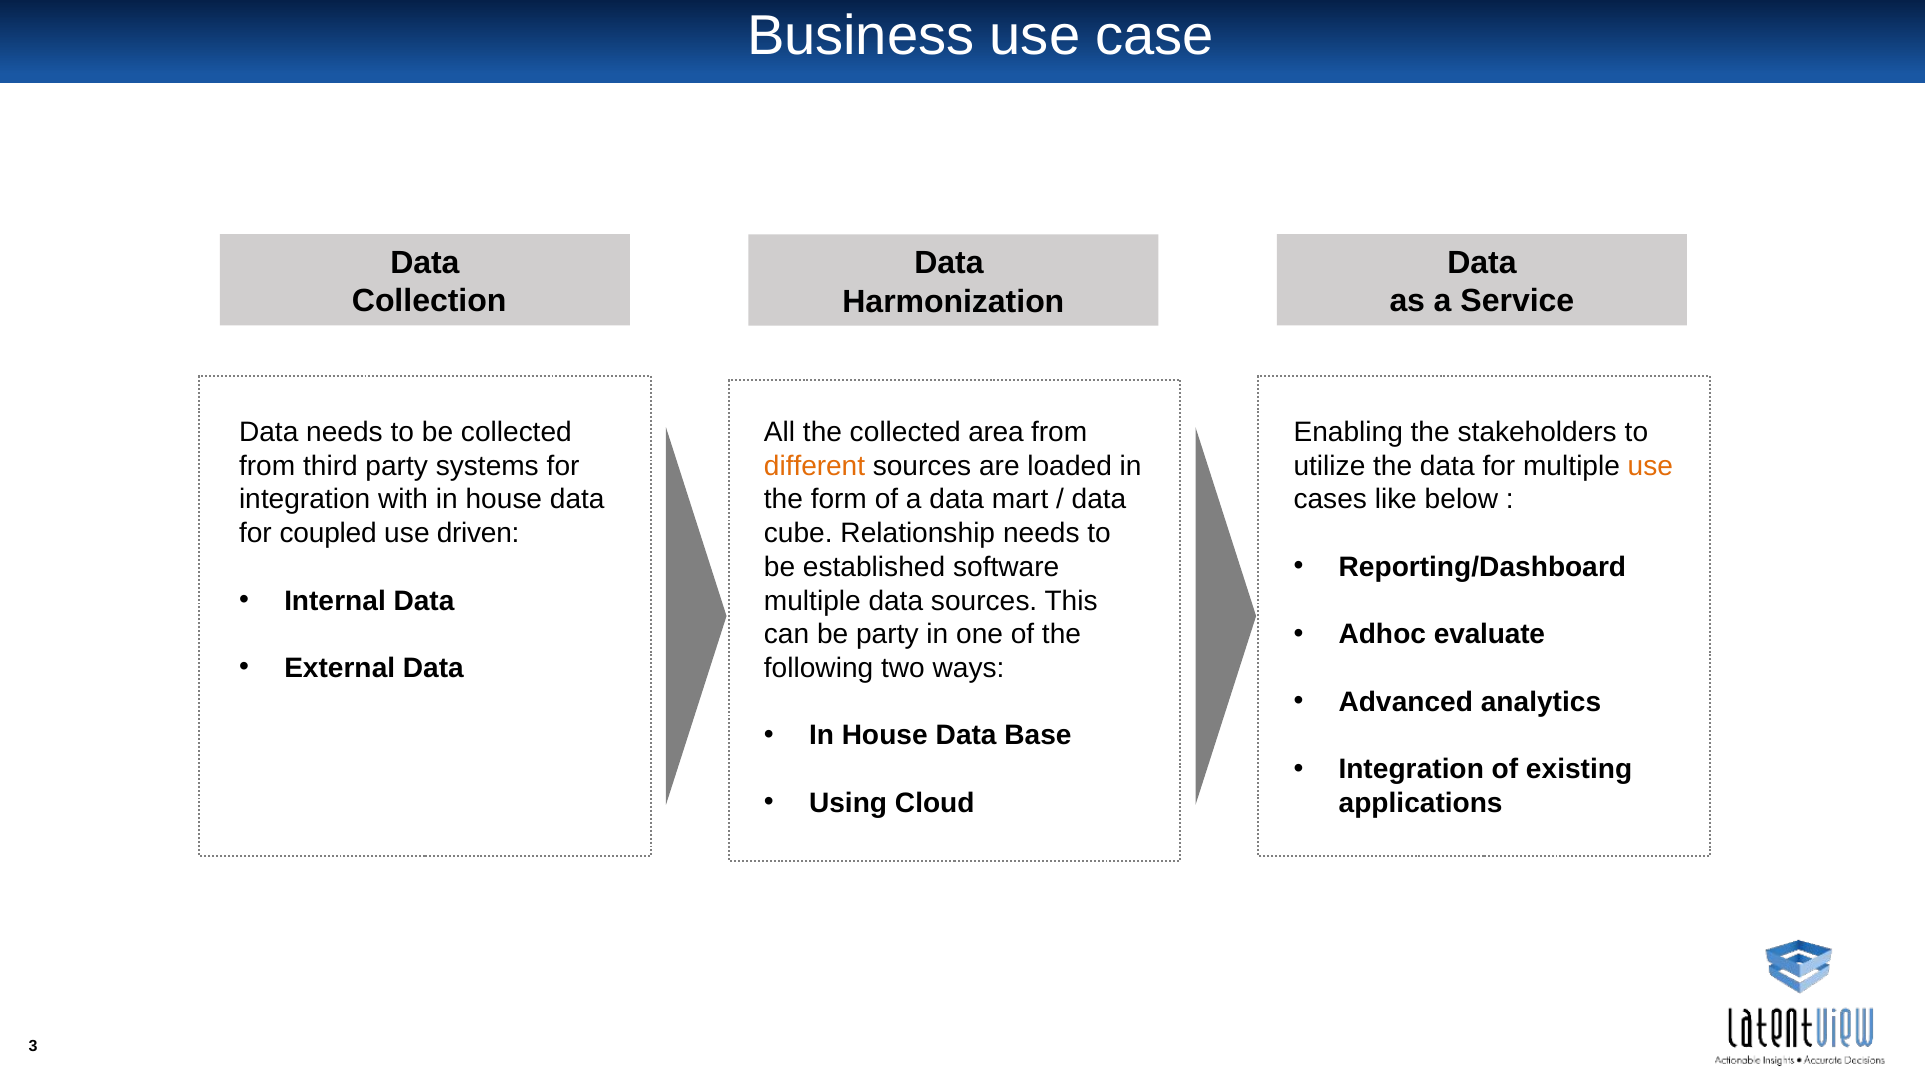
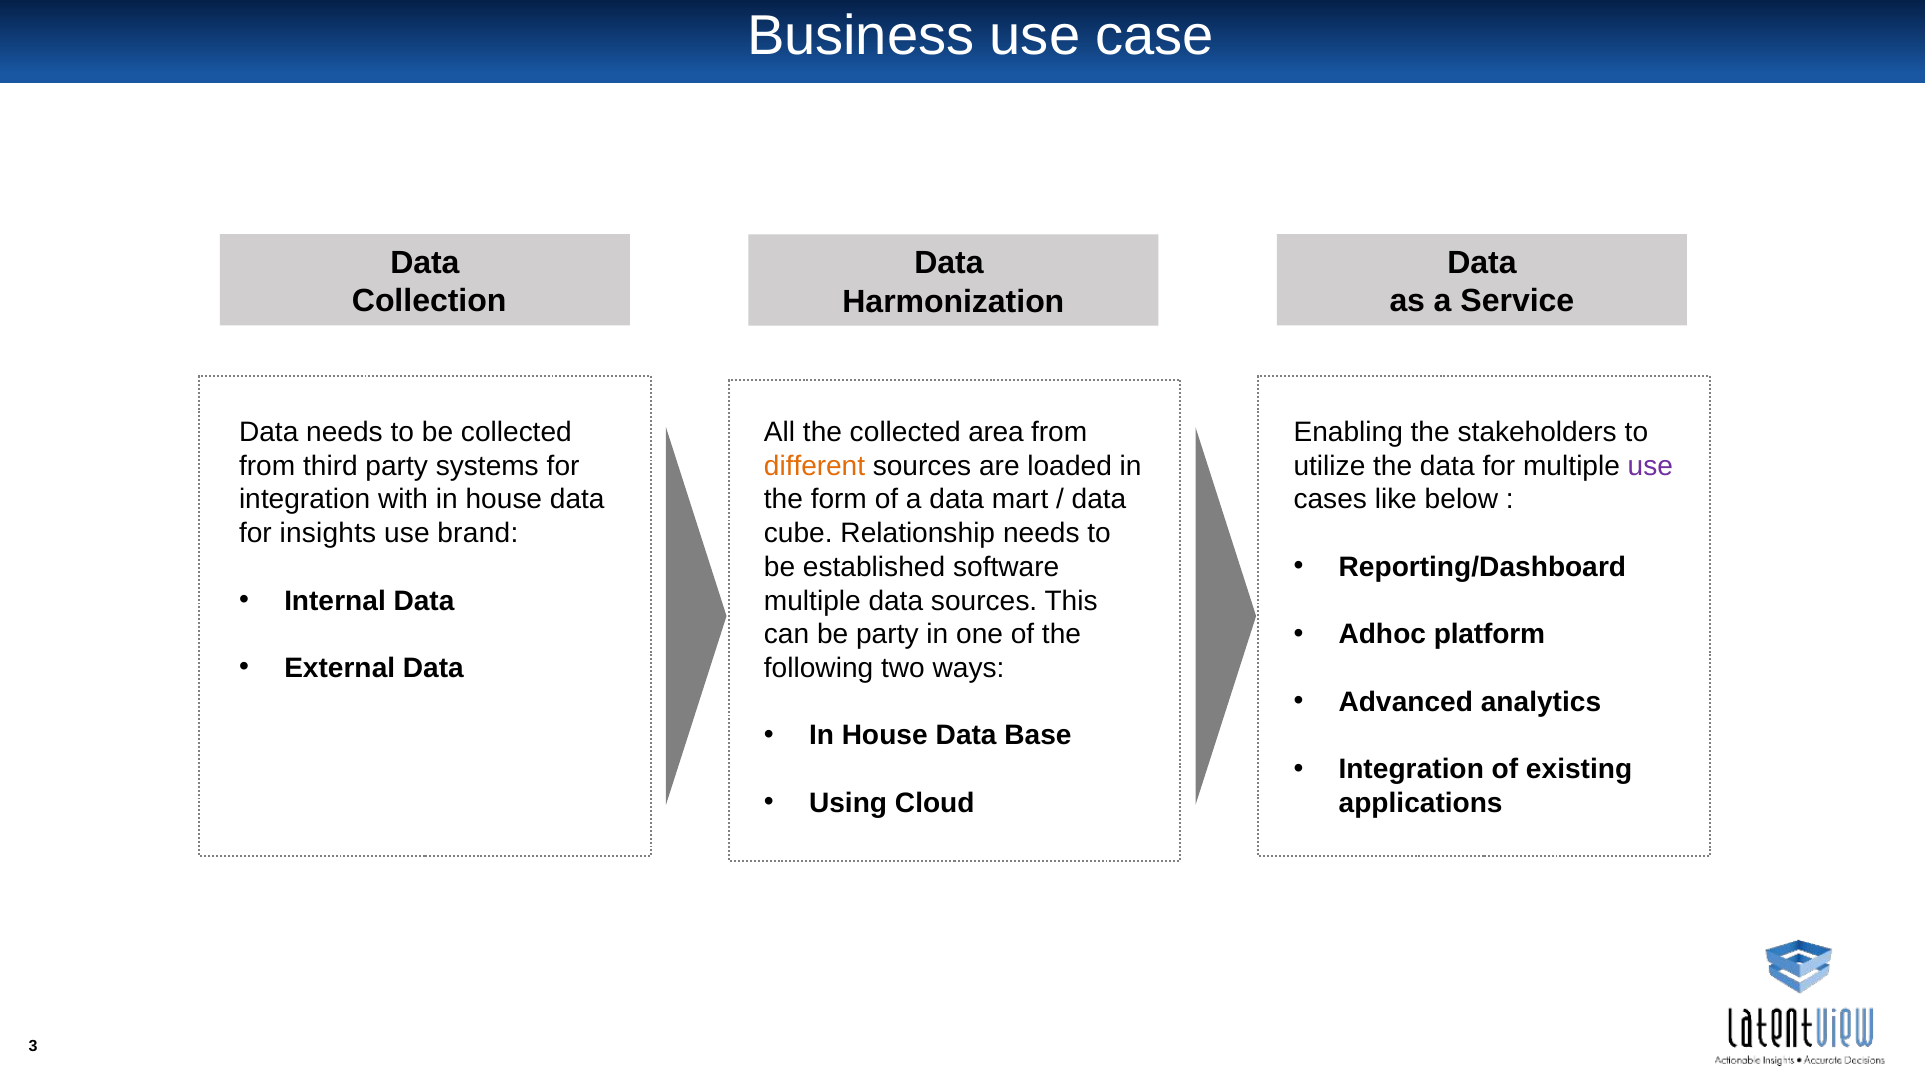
use at (1650, 466) colour: orange -> purple
coupled: coupled -> insights
driven: driven -> brand
evaluate: evaluate -> platform
